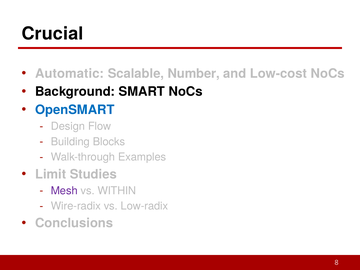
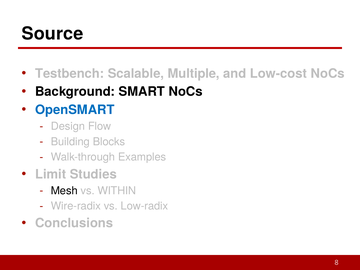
Crucial: Crucial -> Source
Automatic: Automatic -> Testbench
Number: Number -> Multiple
Mesh colour: purple -> black
